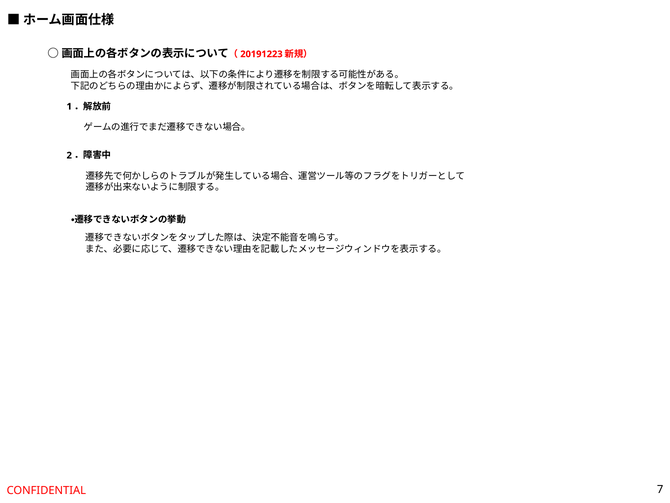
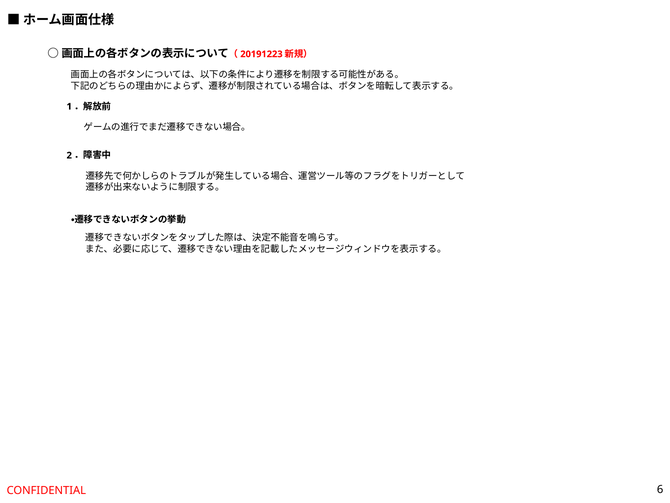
7: 7 -> 6
